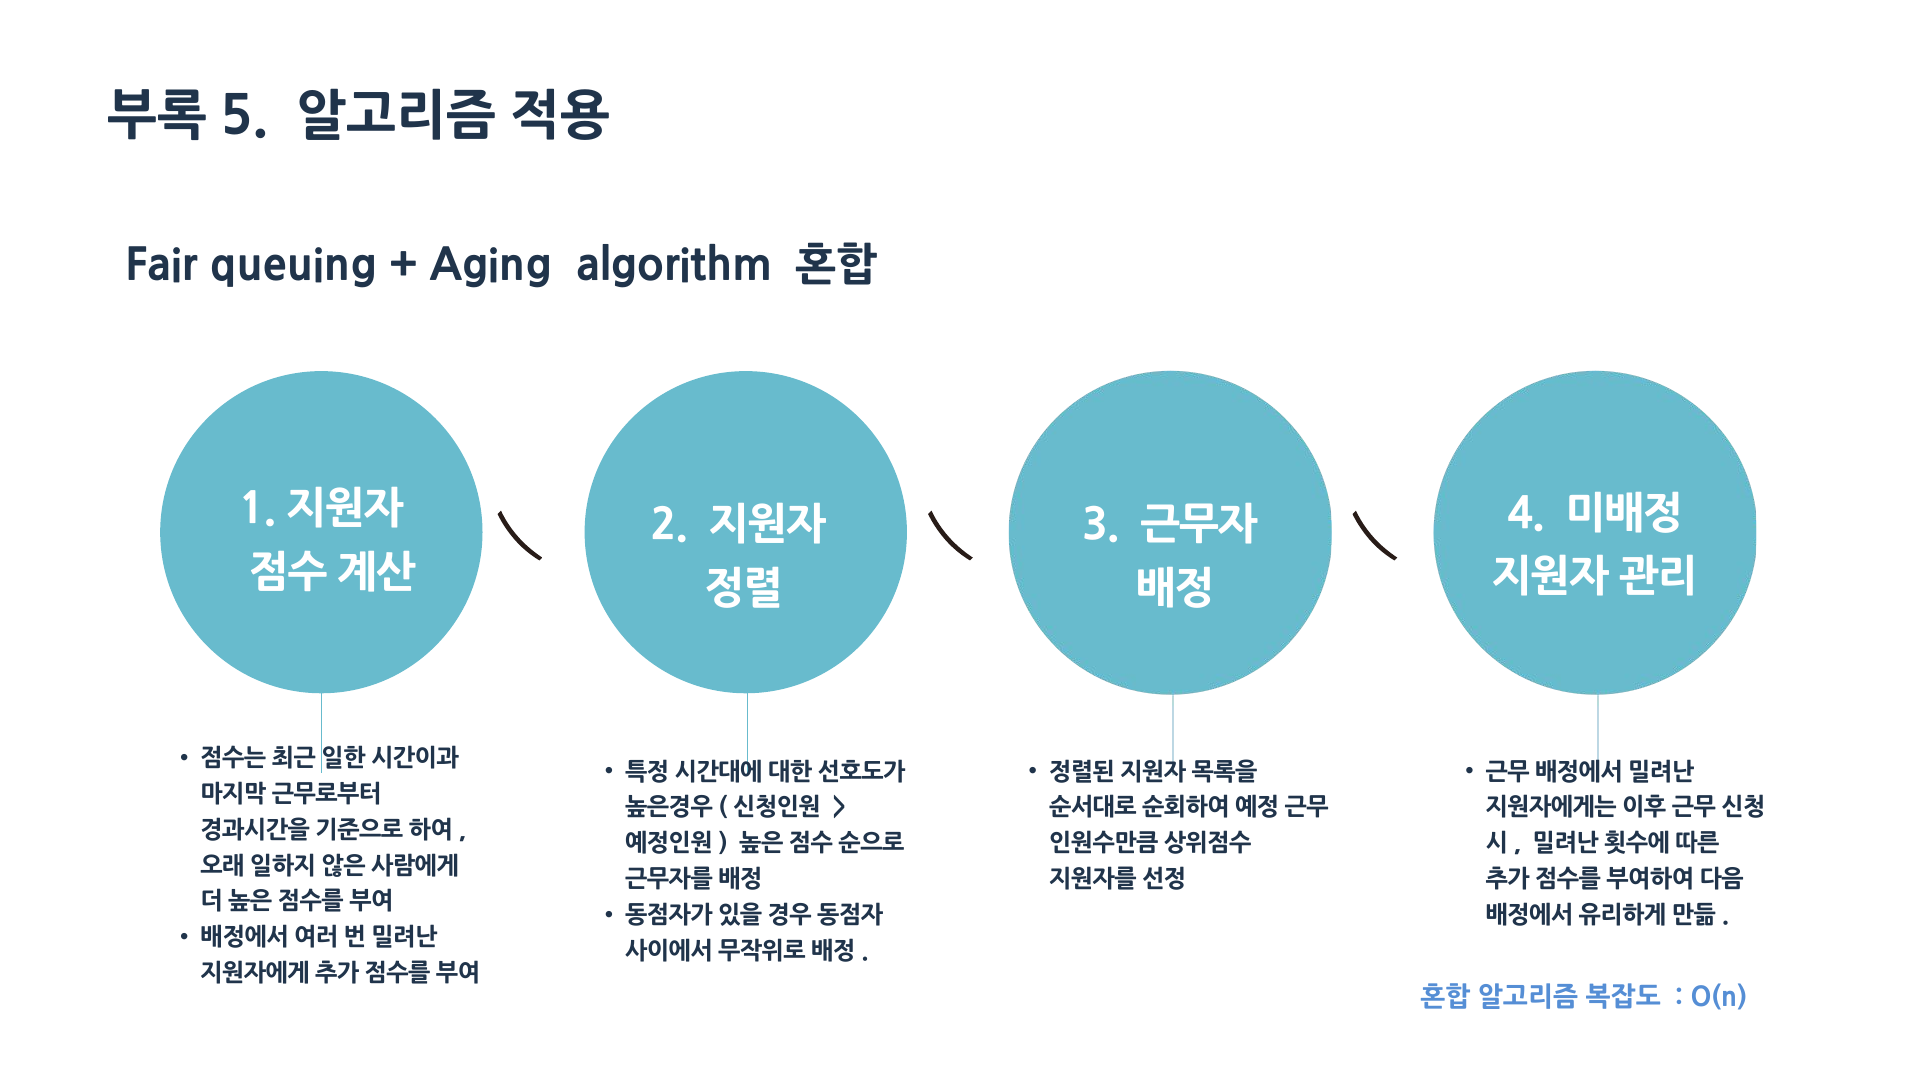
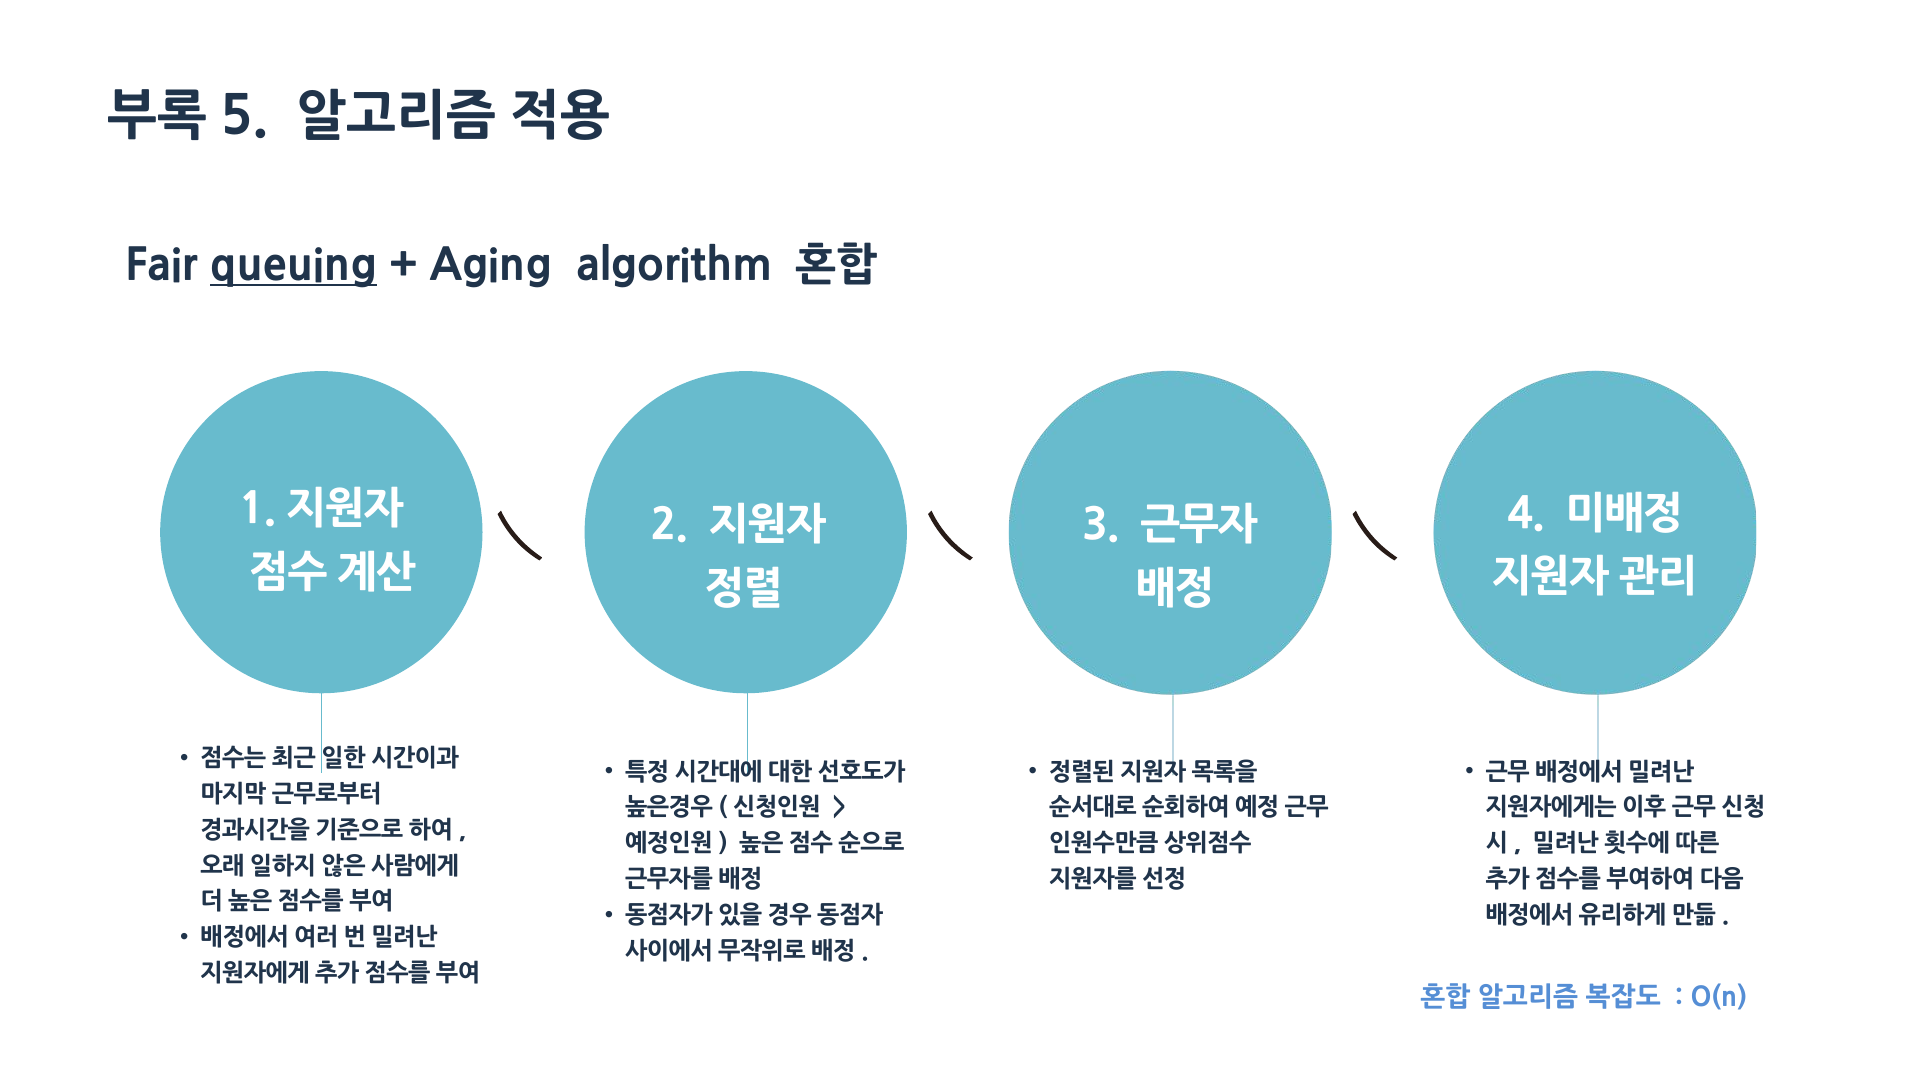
queuing underline: none -> present
